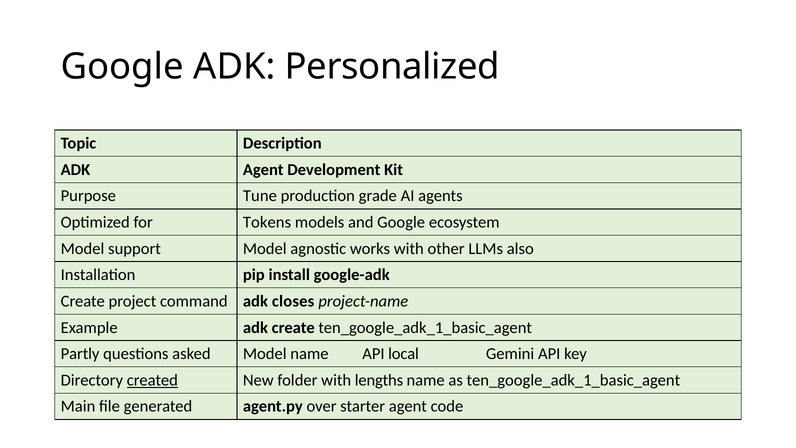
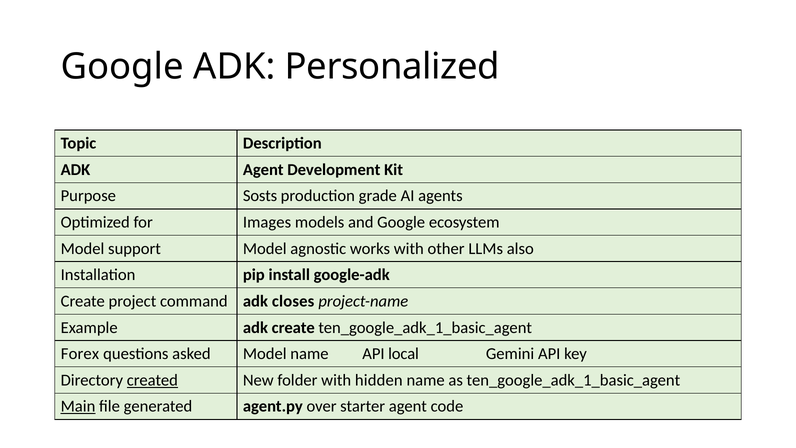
Tune: Tune -> Sosts
Tokens: Tokens -> Images
Partly: Partly -> Forex
lengths: lengths -> hidden
Main underline: none -> present
